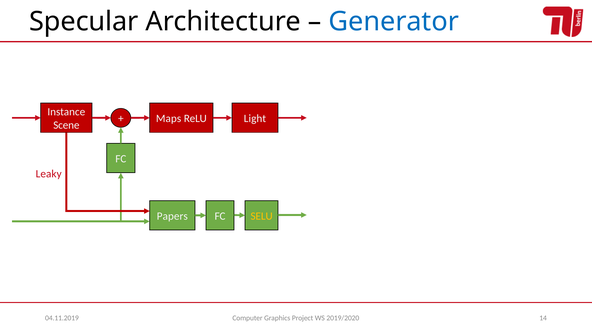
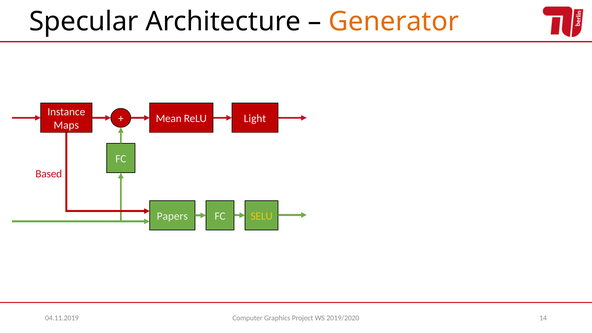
Generator colour: blue -> orange
Maps: Maps -> Mean
Scene: Scene -> Maps
Leaky: Leaky -> Based
